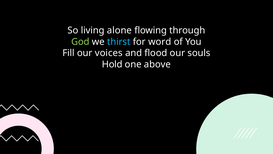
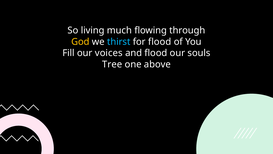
alone: alone -> much
God colour: light green -> yellow
for word: word -> flood
Hold: Hold -> Tree
